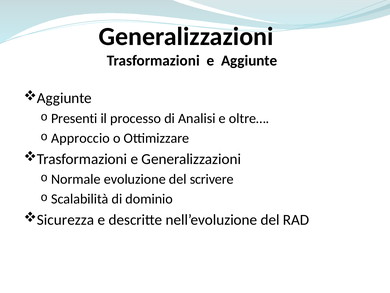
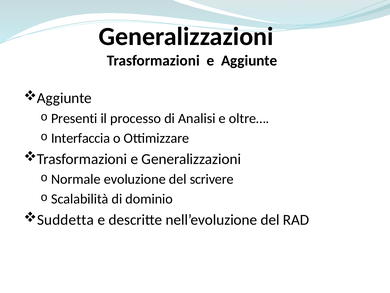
Approccio: Approccio -> Interfaccia
Sicurezza: Sicurezza -> Suddetta
